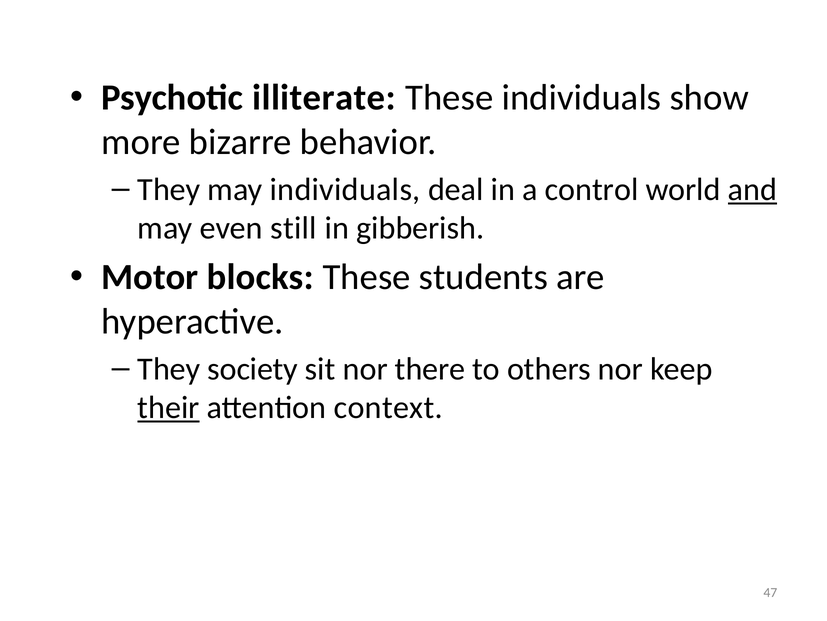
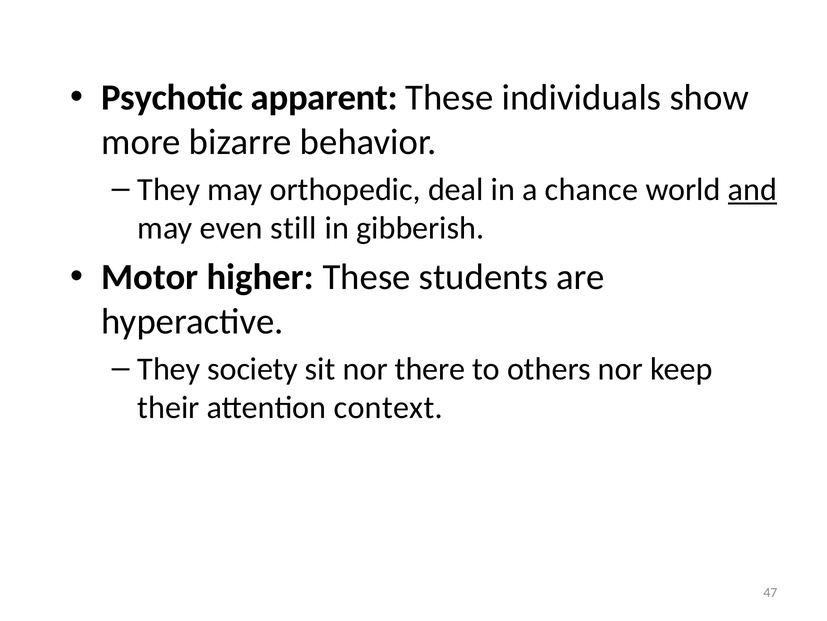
illiterate: illiterate -> apparent
may individuals: individuals -> orthopedic
control: control -> chance
blocks: blocks -> higher
their underline: present -> none
